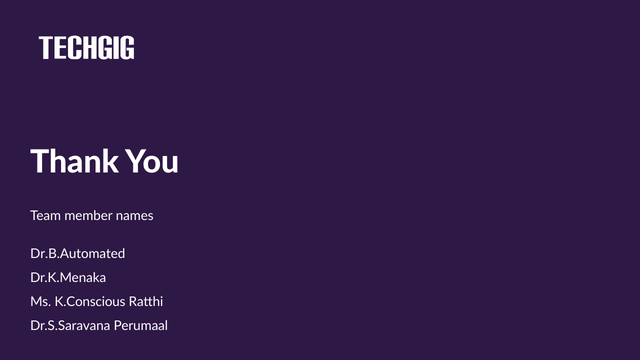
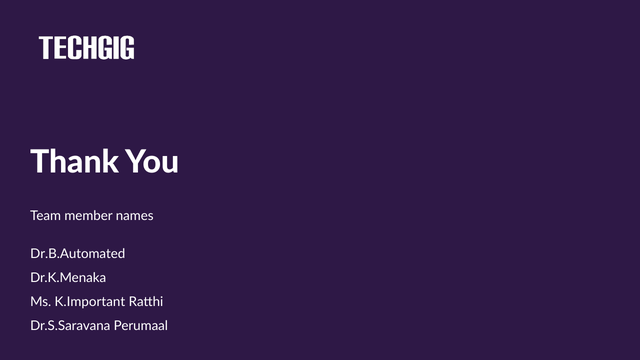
K.Conscious: K.Conscious -> K.Important
